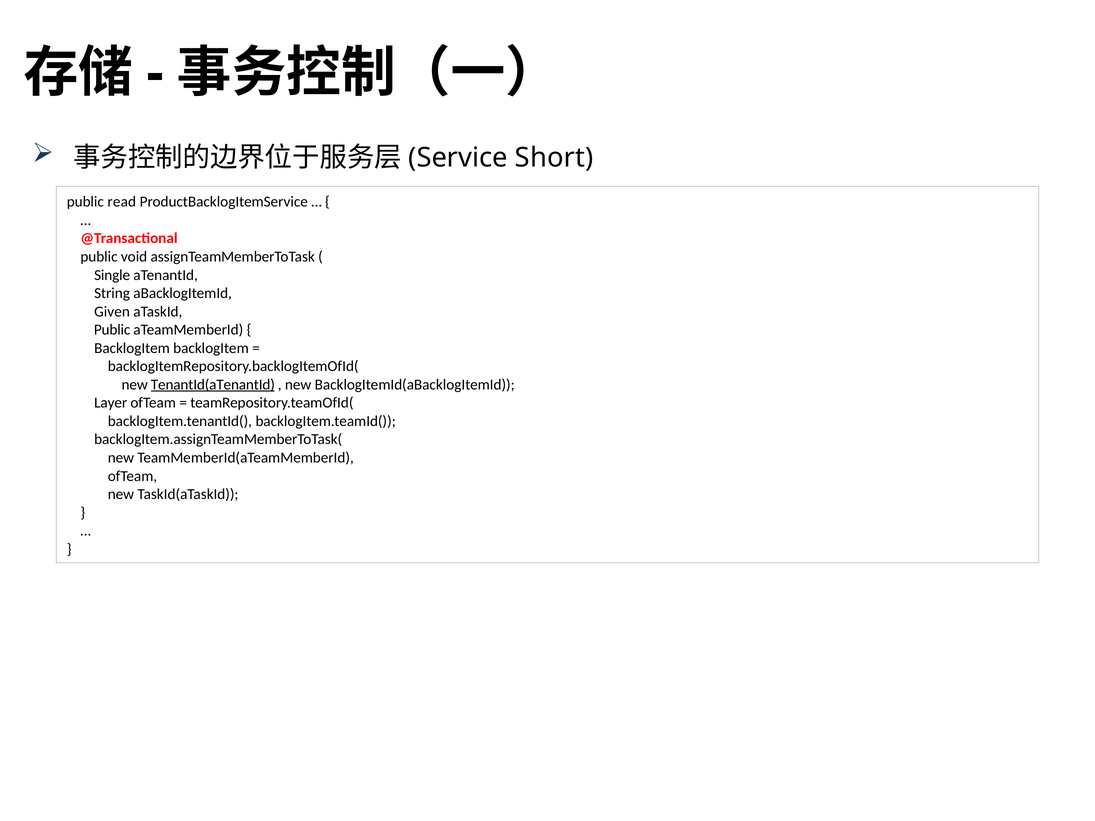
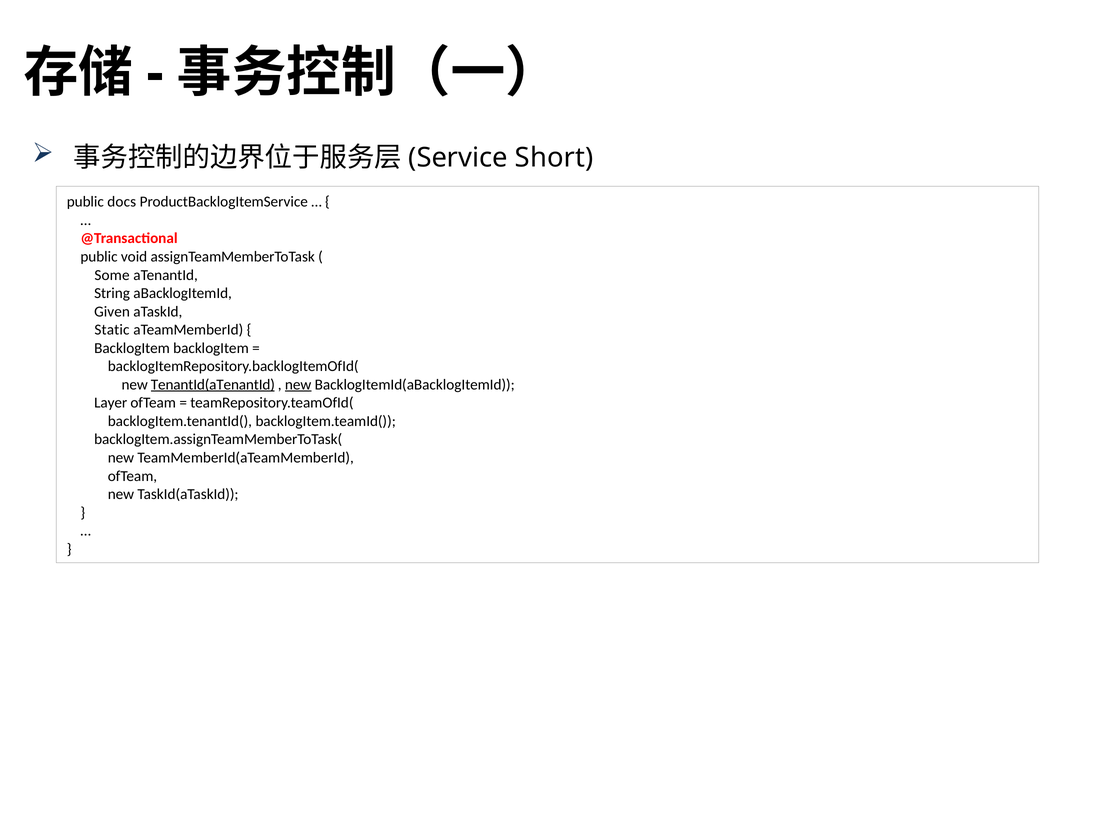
read: read -> docs
Single: Single -> Some
Public at (112, 330): Public -> Static
new at (298, 385) underline: none -> present
